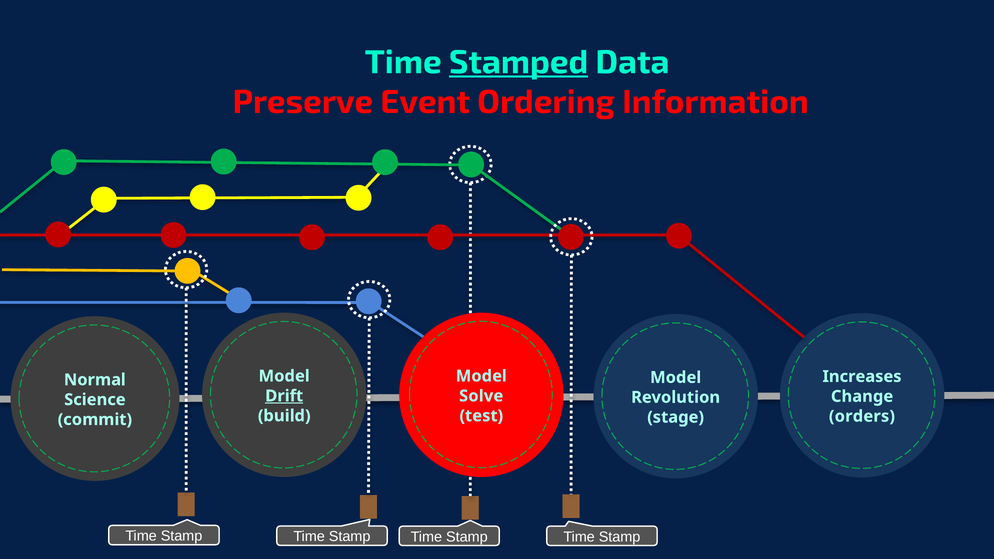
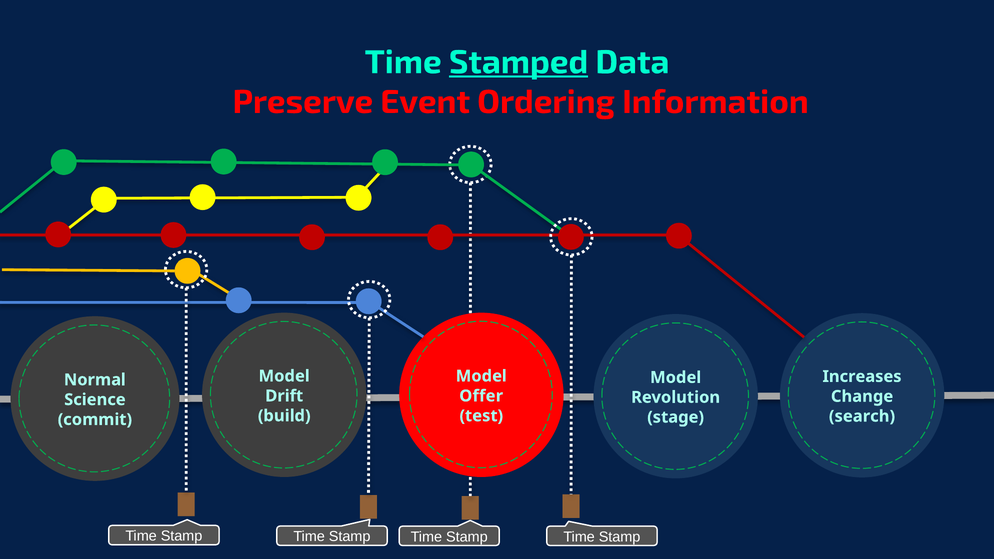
Drift underline: present -> none
Solve: Solve -> Offer
orders: orders -> search
